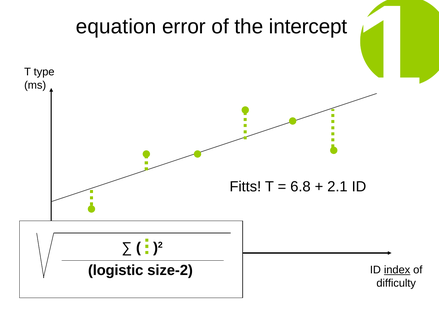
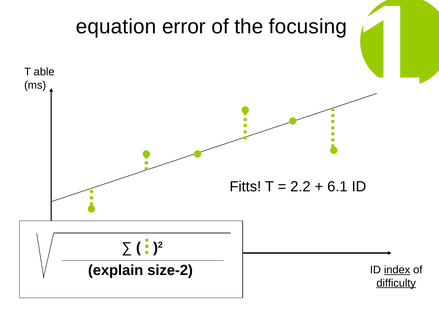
intercept: intercept -> focusing
type: type -> able
6.8: 6.8 -> 2.2
2.1: 2.1 -> 6.1
logistic: logistic -> explain
difficulty underline: none -> present
